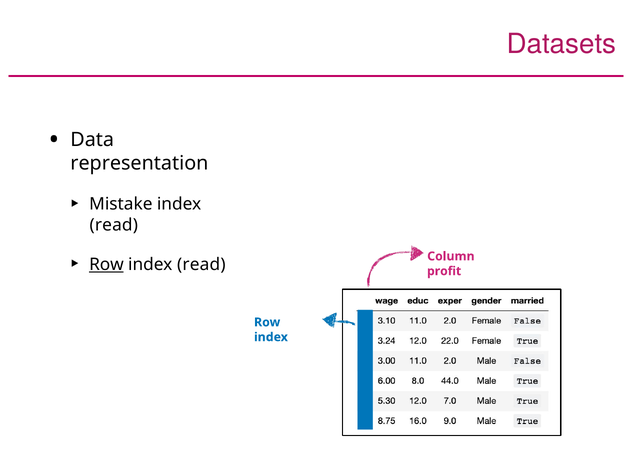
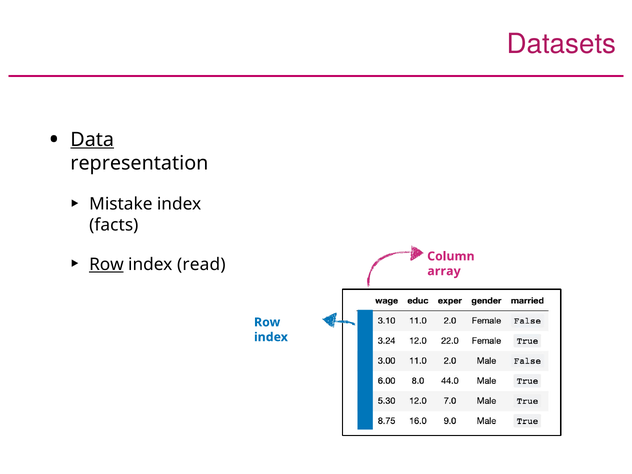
Data underline: none -> present
read at (114, 225): read -> facts
profit: profit -> array
